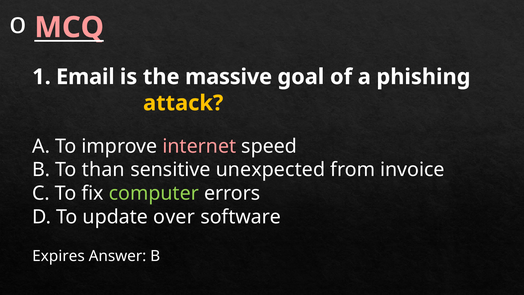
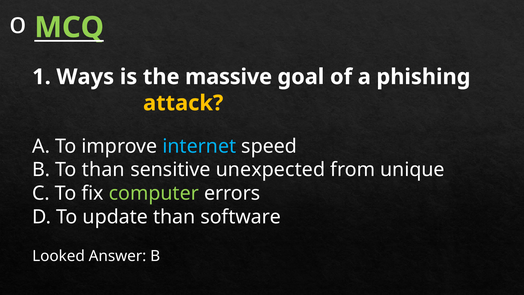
MCQ colour: pink -> light green
Email: Email -> Ways
internet colour: pink -> light blue
invoice: invoice -> unique
update over: over -> than
Expires: Expires -> Looked
